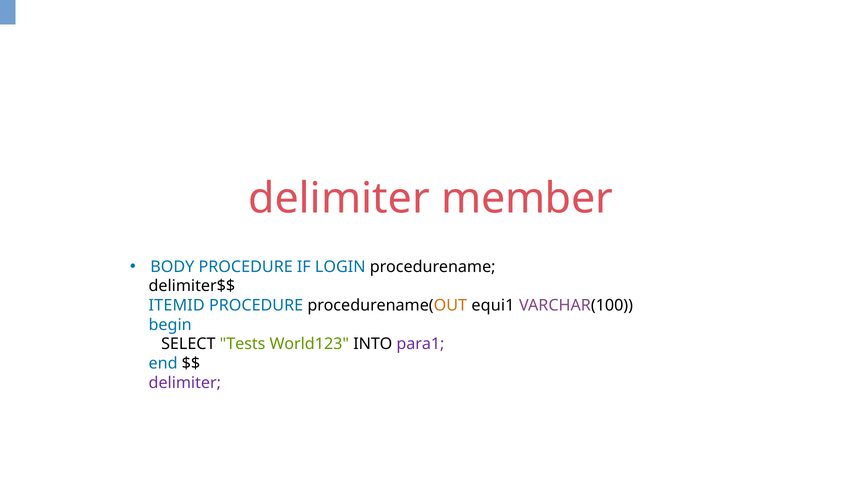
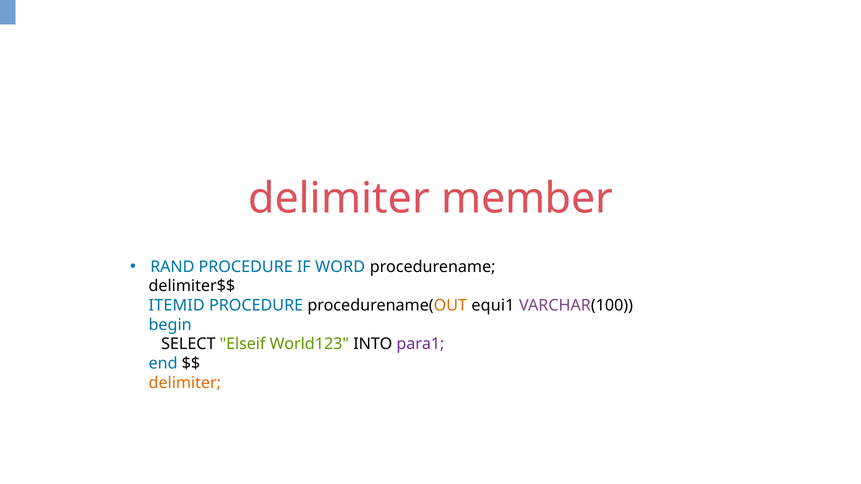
BODY: BODY -> RAND
LOGIN: LOGIN -> WORD
Tests: Tests -> Elseif
delimiter at (185, 383) colour: purple -> orange
